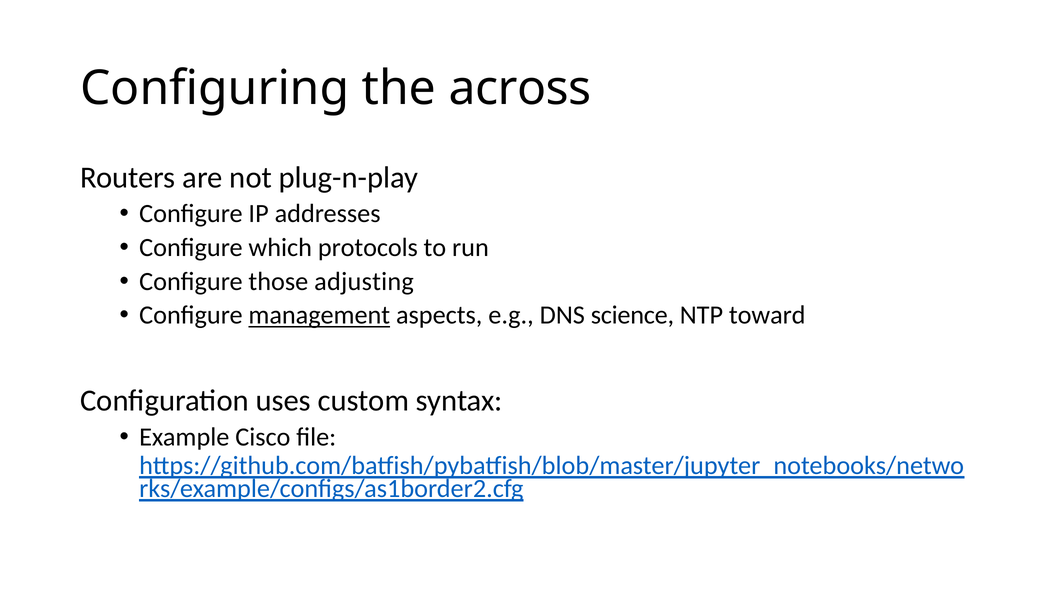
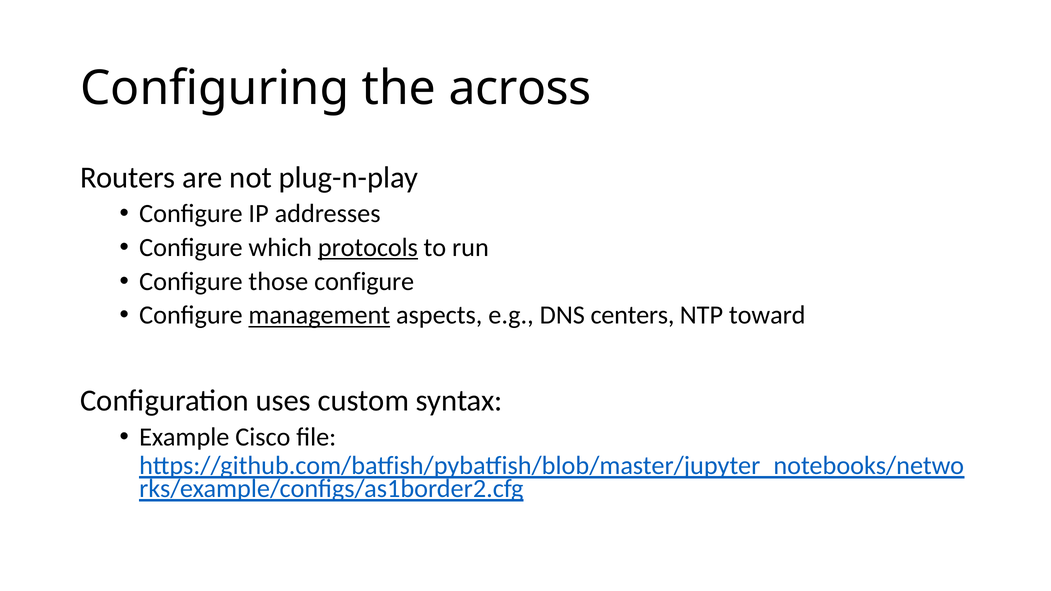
protocols underline: none -> present
those adjusting: adjusting -> configure
science: science -> centers
